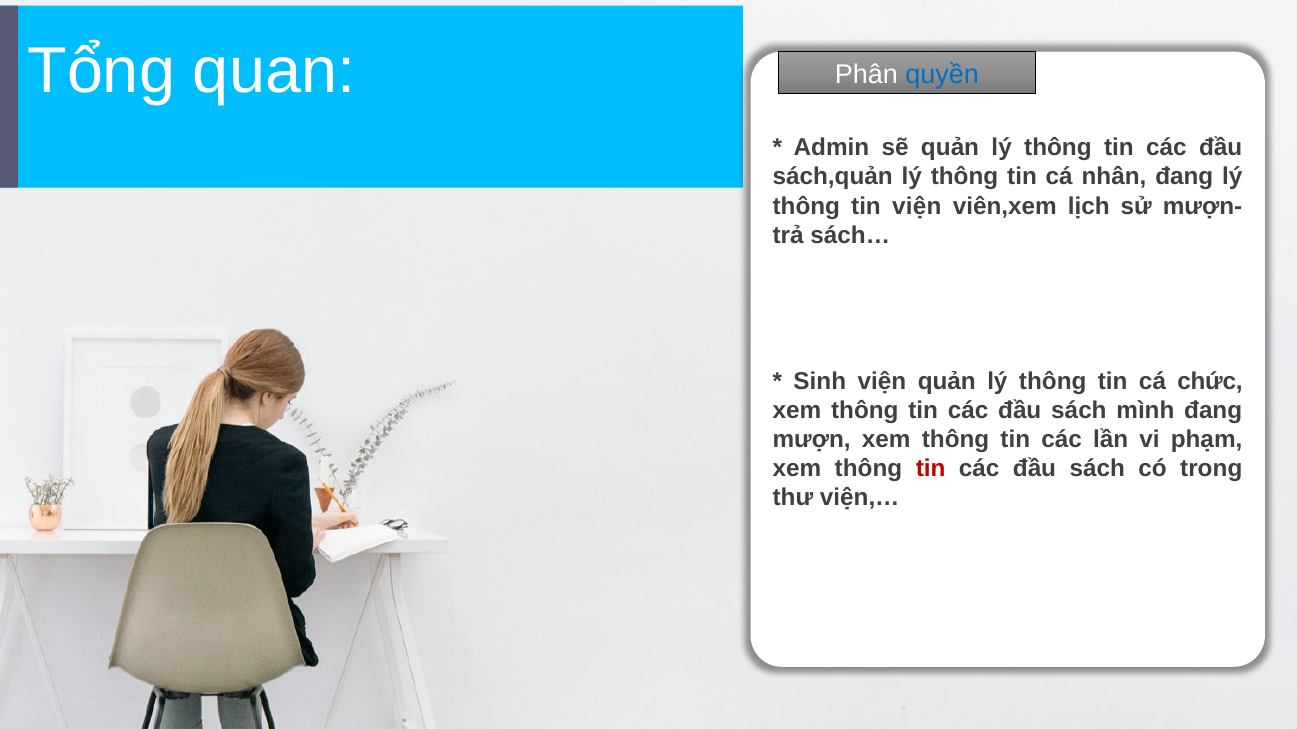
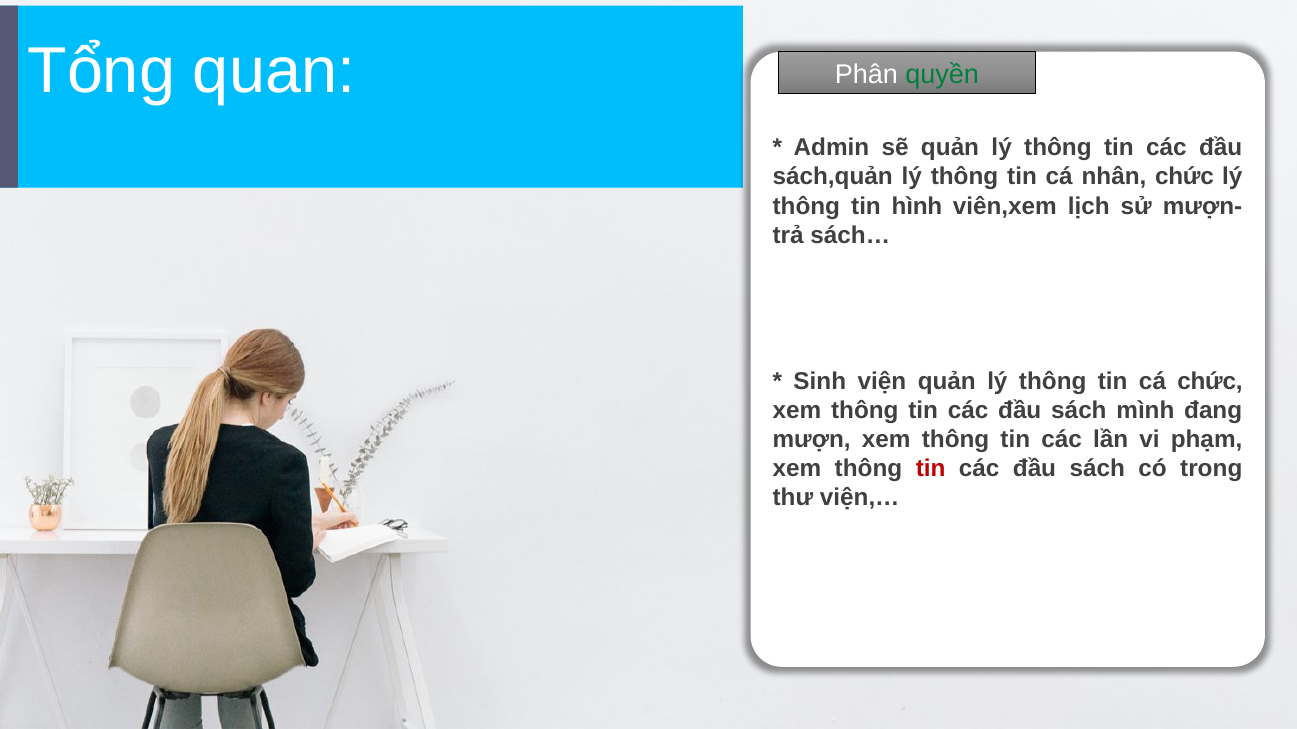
quyền colour: blue -> green
nhân đang: đang -> chức
tin viện: viện -> hình
